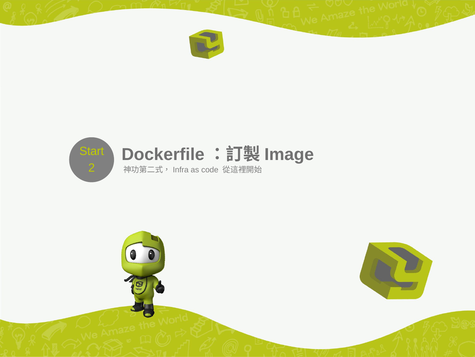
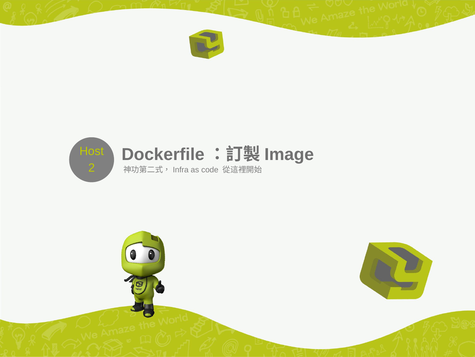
Start: Start -> Host
